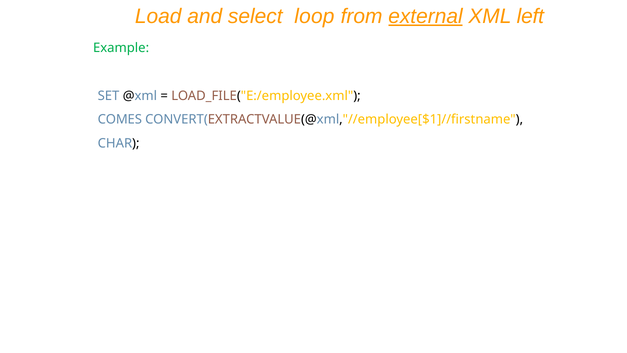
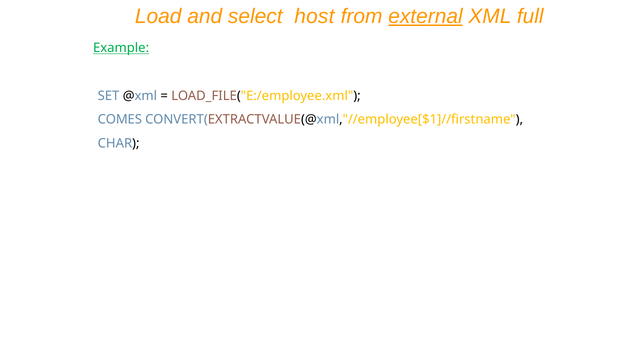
loop: loop -> host
left: left -> full
Example underline: none -> present
